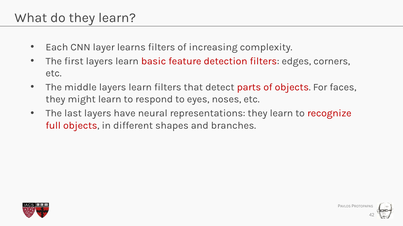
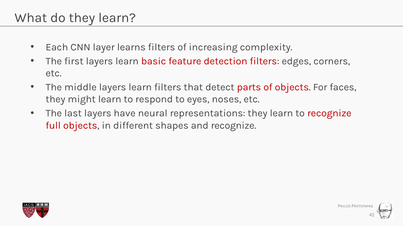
and branches: branches -> recognize
